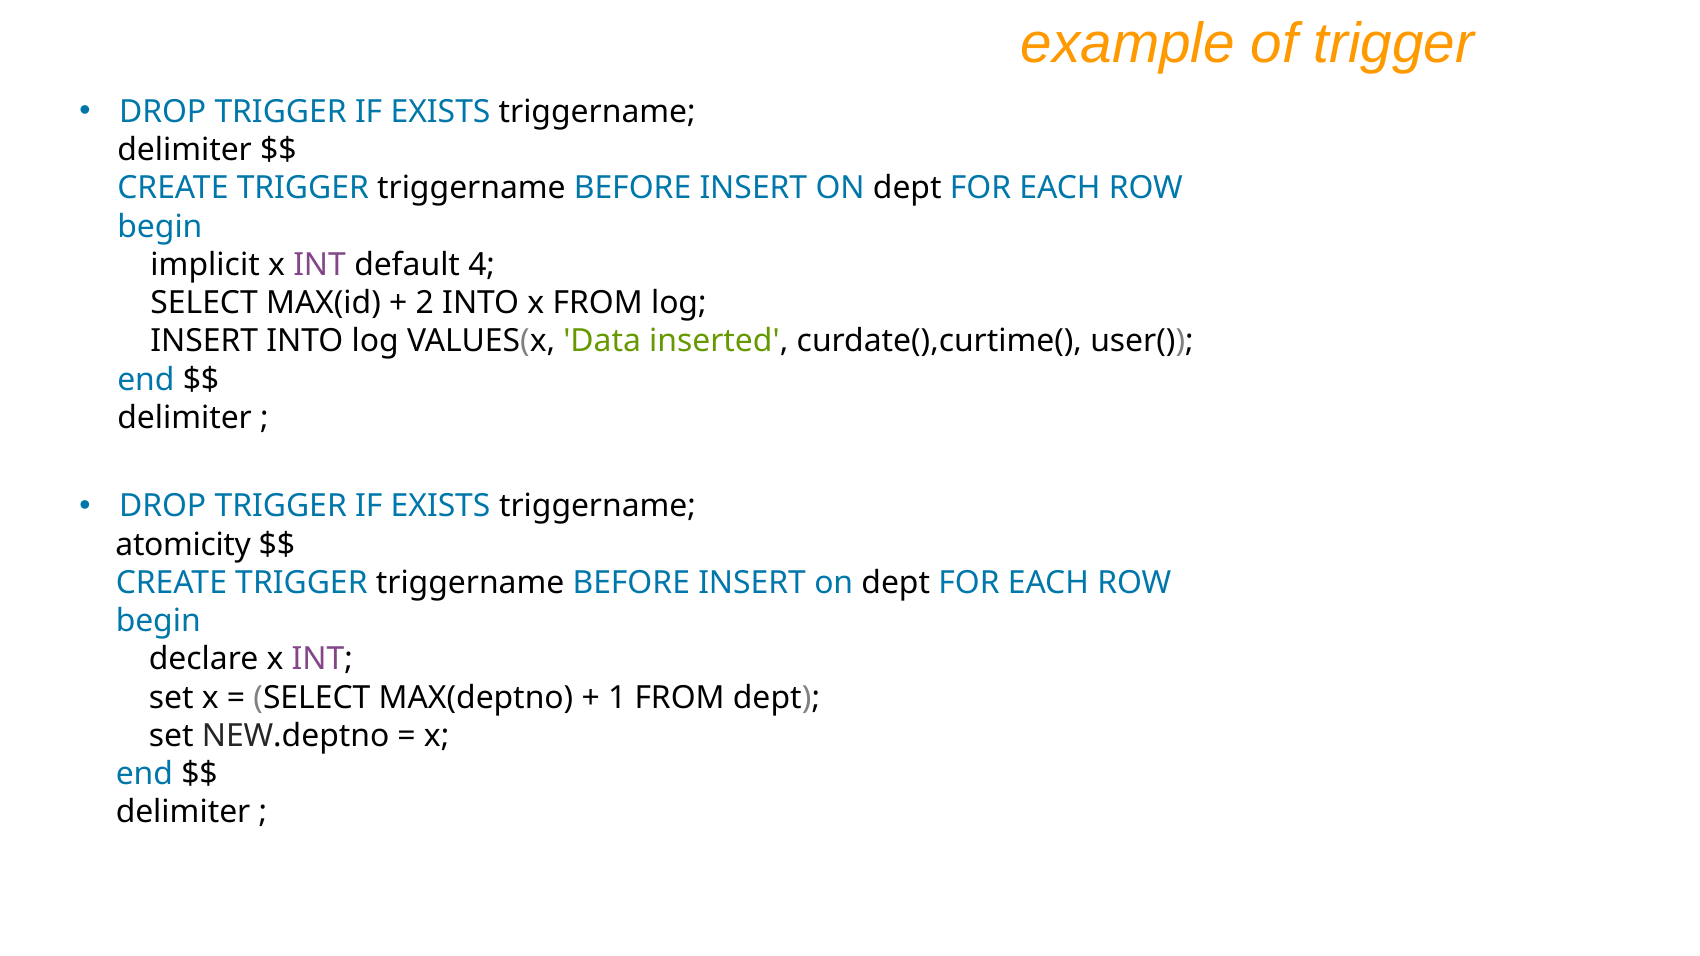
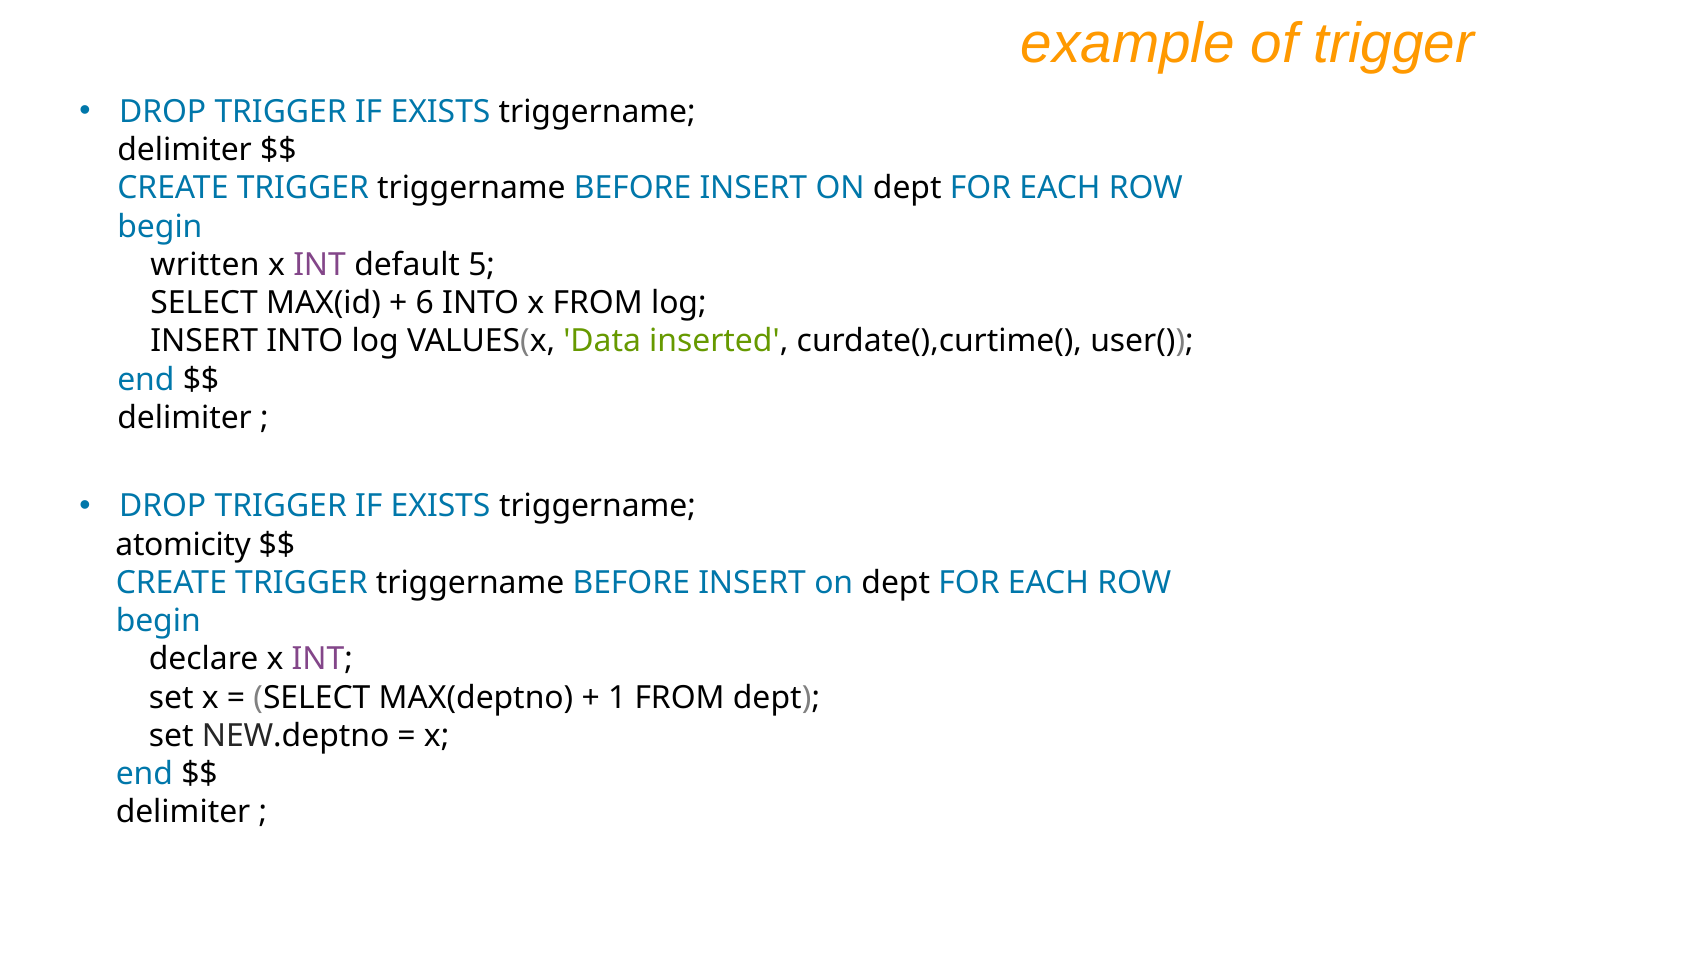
implicit: implicit -> written
4: 4 -> 5
2: 2 -> 6
